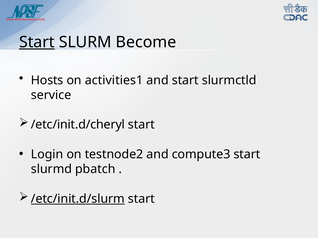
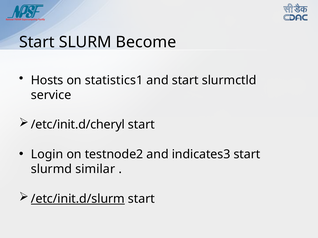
Start at (37, 42) underline: present -> none
activities1: activities1 -> statistics1
compute3: compute3 -> indicates3
pbatch: pbatch -> similar
